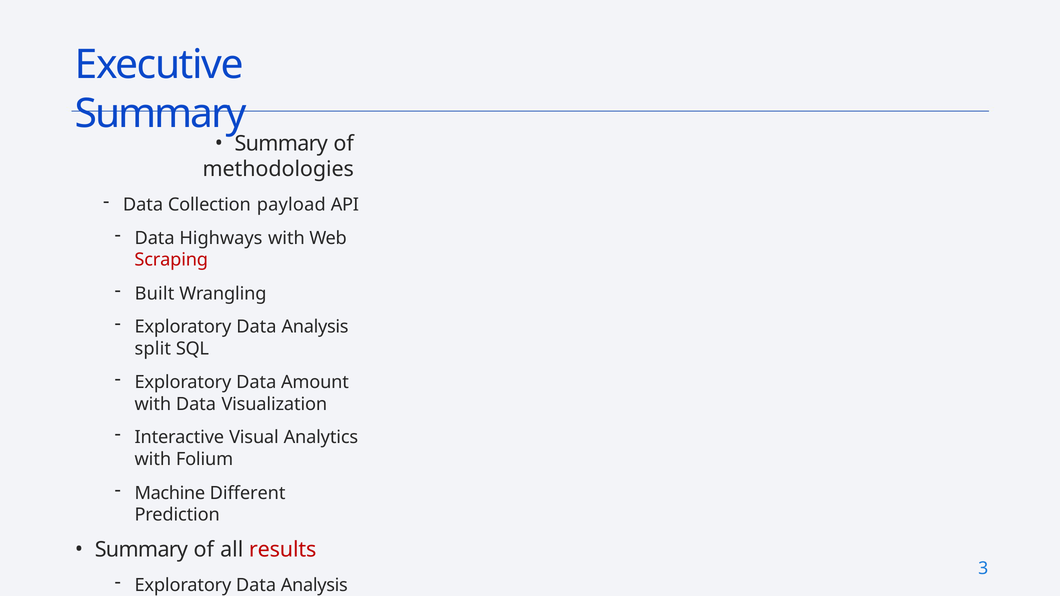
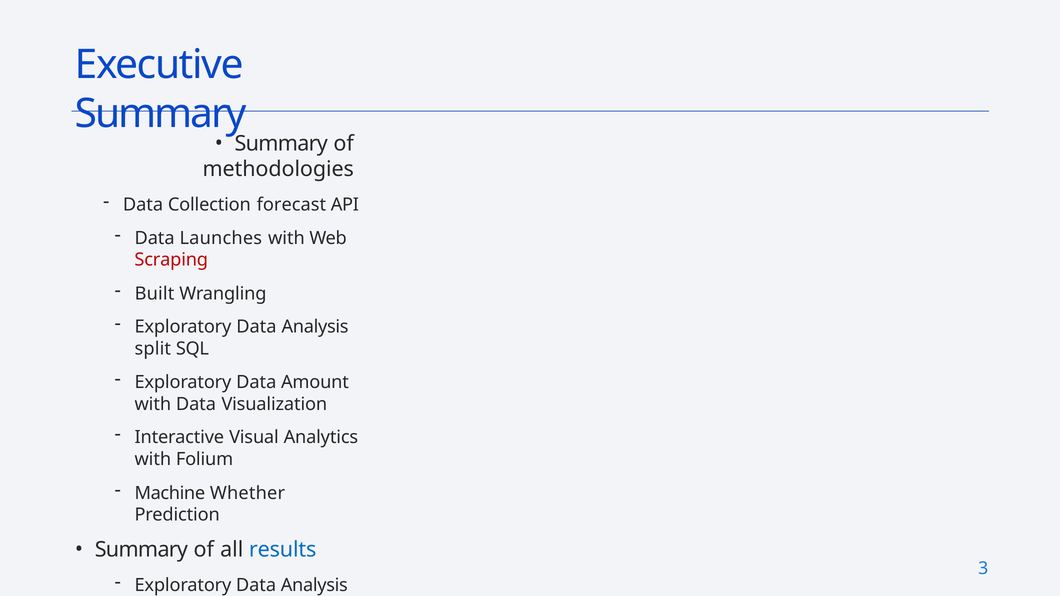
payload: payload -> forecast
Highways: Highways -> Launches
Different: Different -> Whether
results colour: red -> blue
